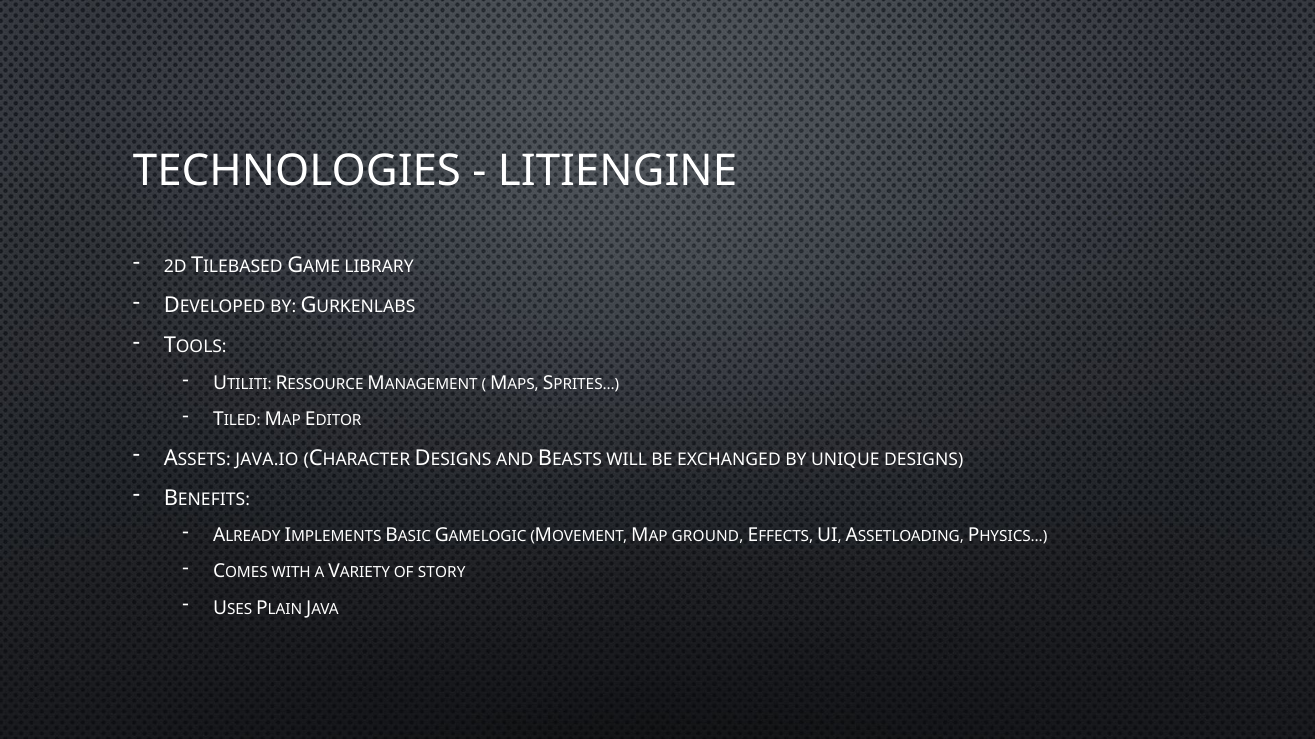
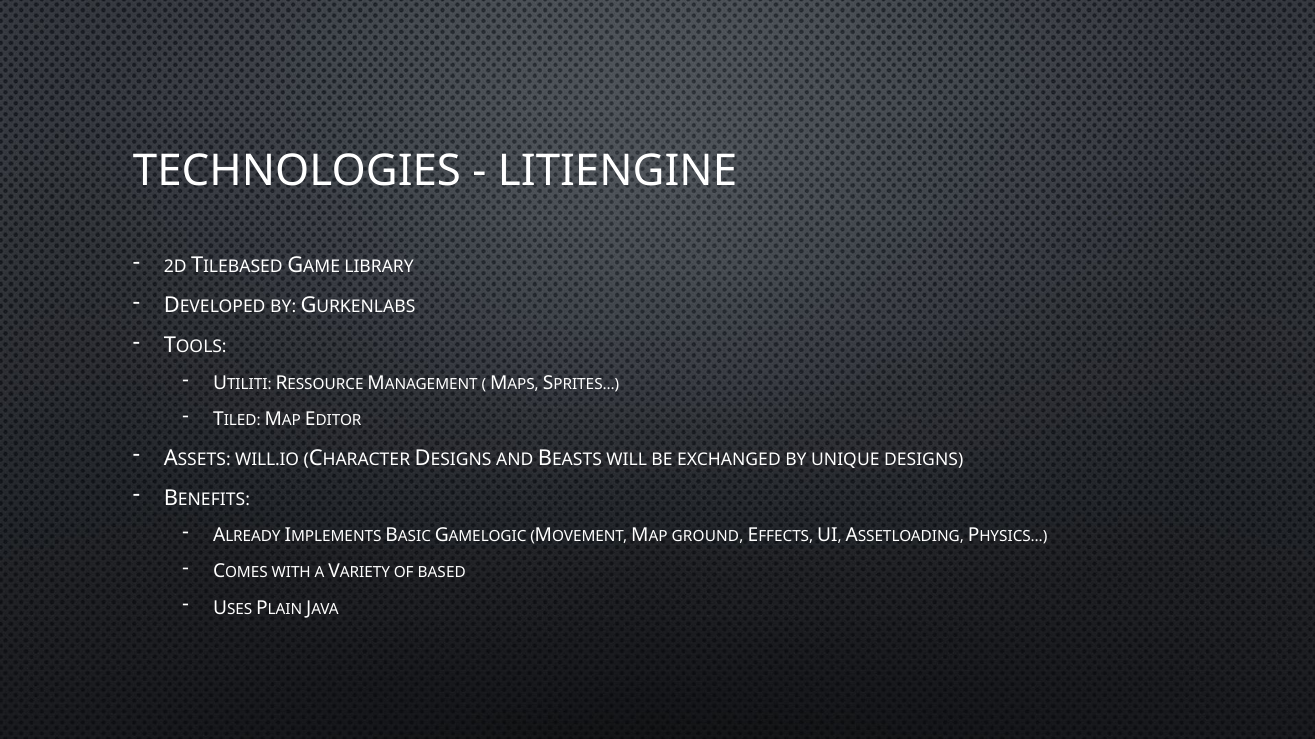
JAVA.IO: JAVA.IO -> WILL.IO
STORY: STORY -> BASED
